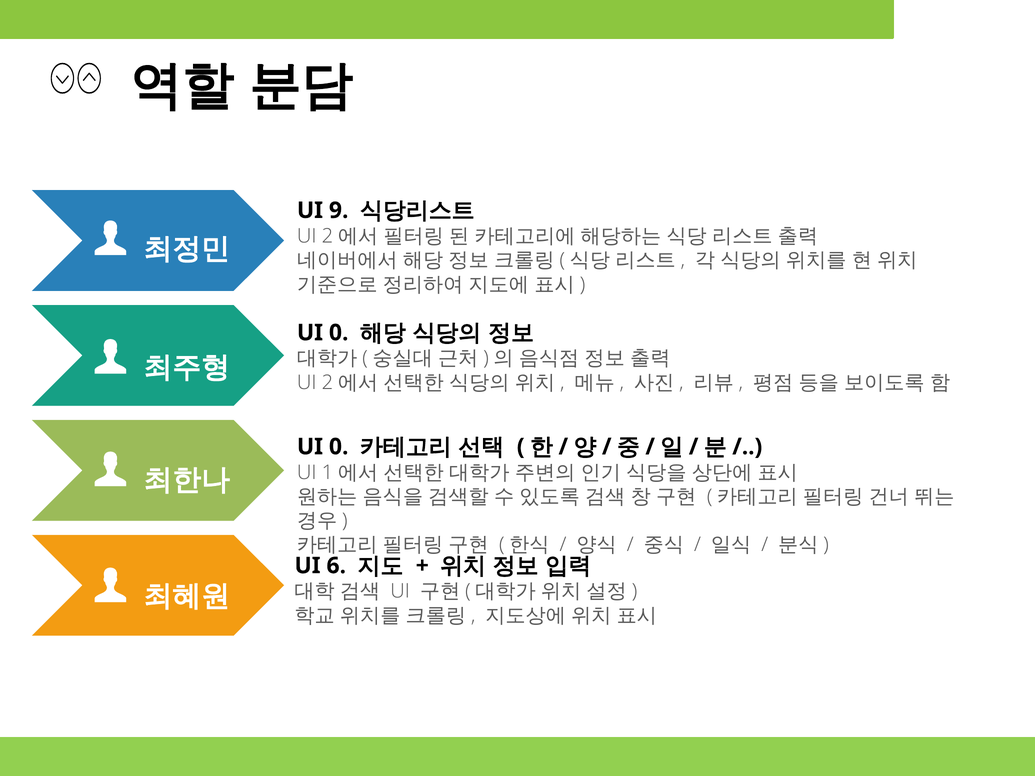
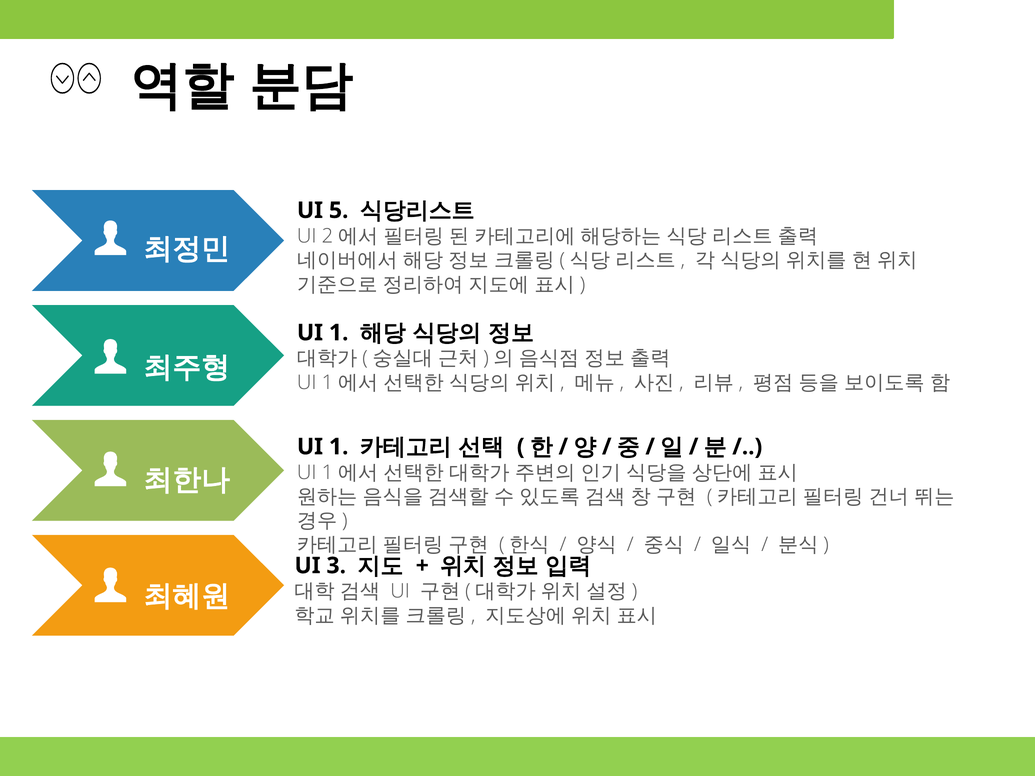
9: 9 -> 5
0 at (339, 333): 0 -> 1
2 at (327, 383): 2 -> 1
0 at (339, 447): 0 -> 1
6: 6 -> 3
